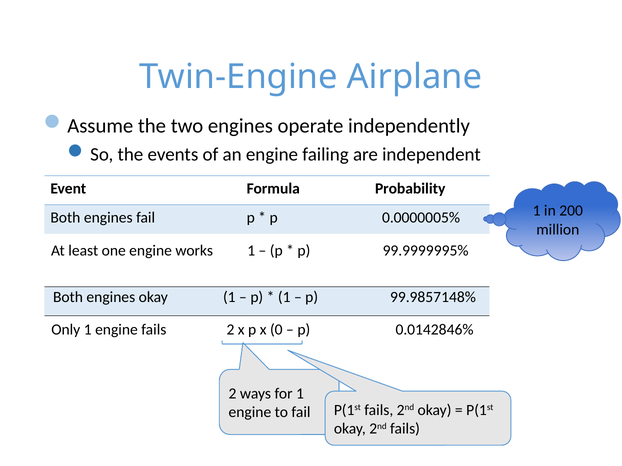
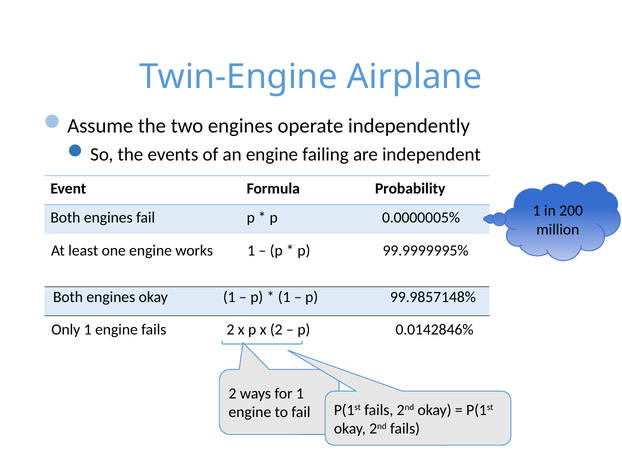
x 0: 0 -> 2
